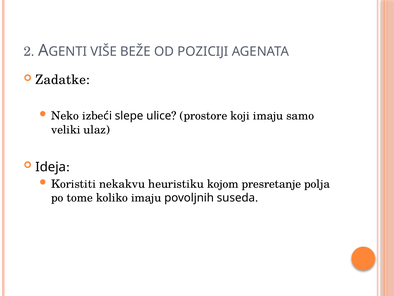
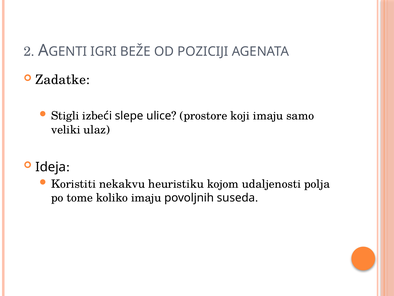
VIŠE: VIŠE -> IGRI
Neko: Neko -> Stigli
presretanje: presretanje -> udaljenosti
